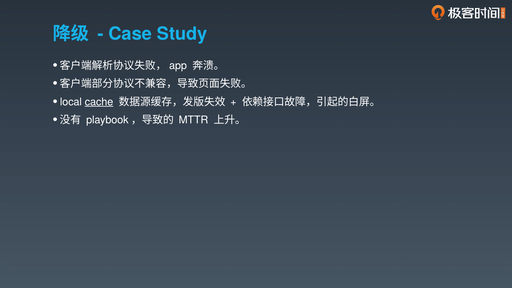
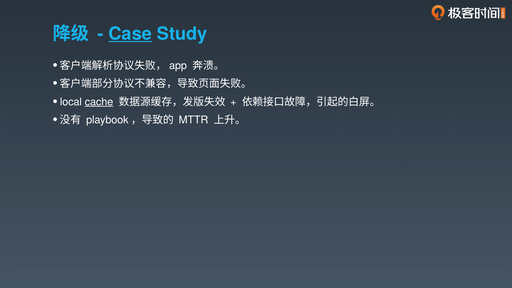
Case underline: none -> present
